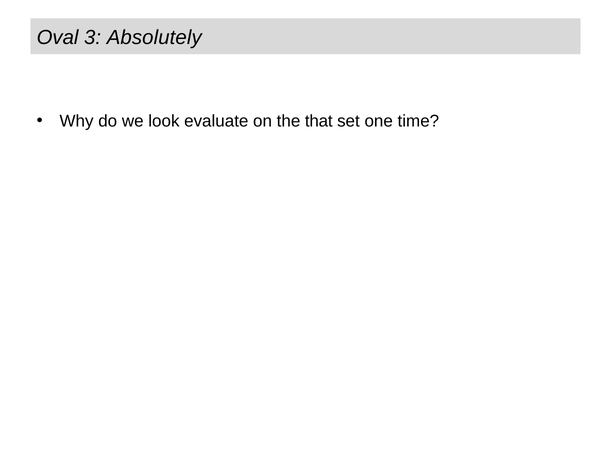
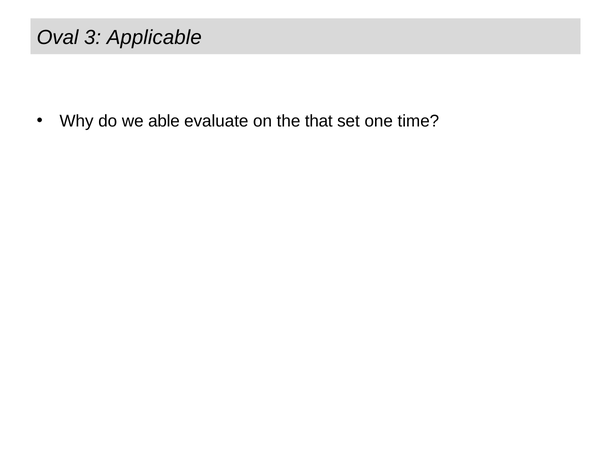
Absolutely: Absolutely -> Applicable
look: look -> able
